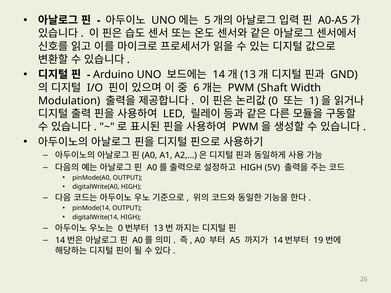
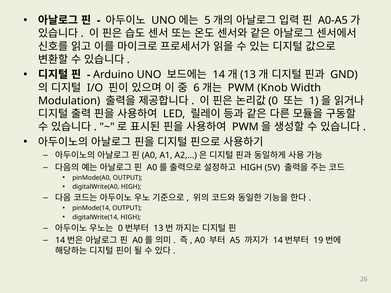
Shaft: Shaft -> Knob
